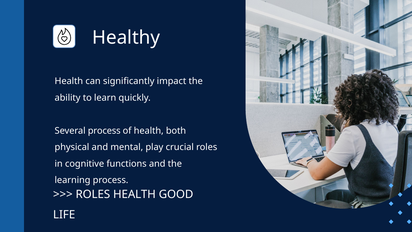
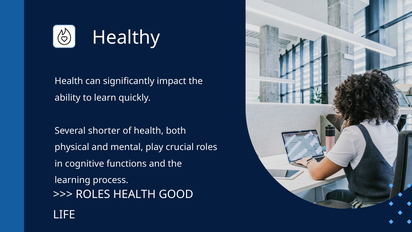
Several process: process -> shorter
